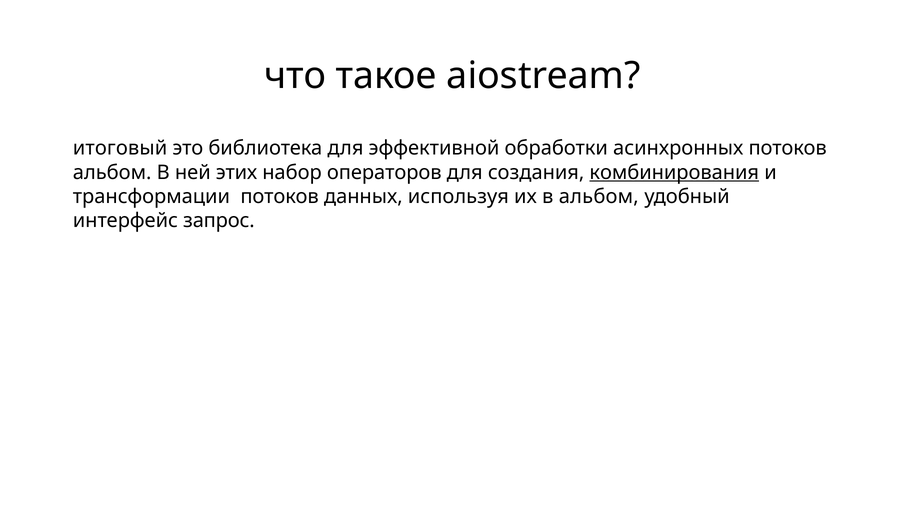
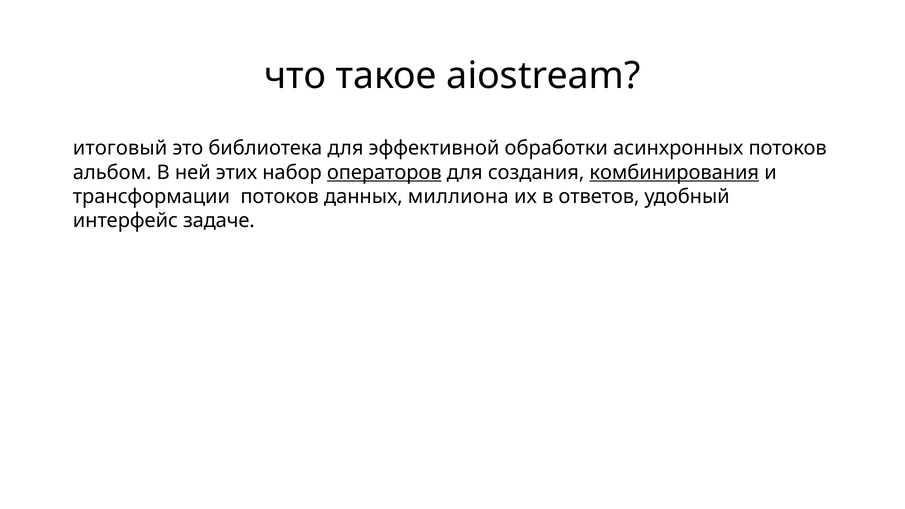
операторов underline: none -> present
используя: используя -> миллиона
в альбом: альбом -> ответов
запрос: запрос -> задаче
